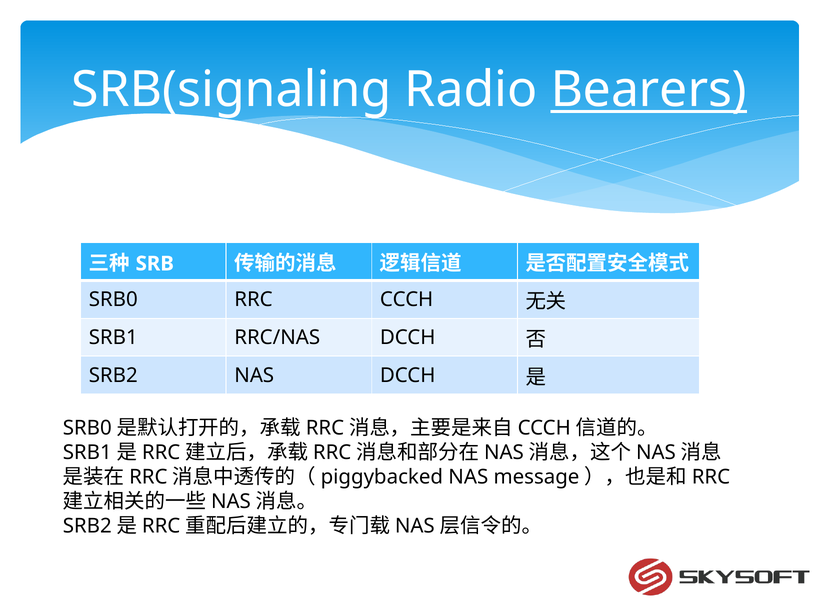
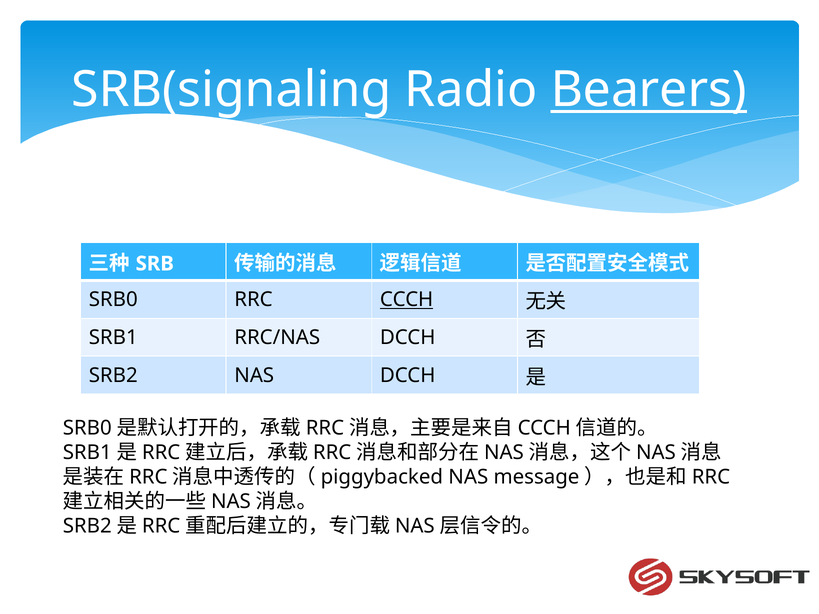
CCCH underline: none -> present
